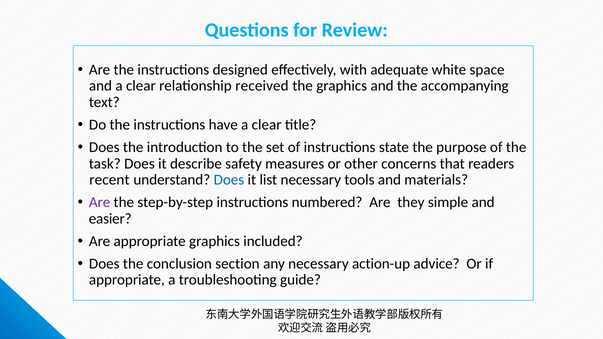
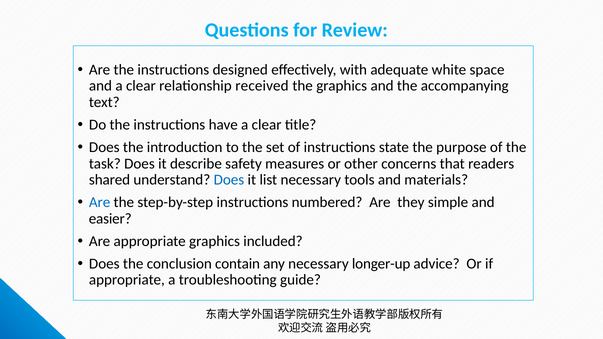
recent: recent -> shared
Are at (100, 202) colour: purple -> blue
section: section -> contain
action-up: action-up -> longer-up
